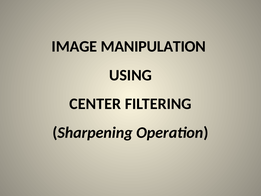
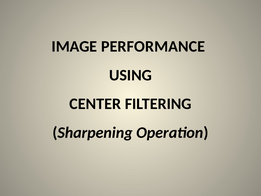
MANIPULATION: MANIPULATION -> PERFORMANCE
